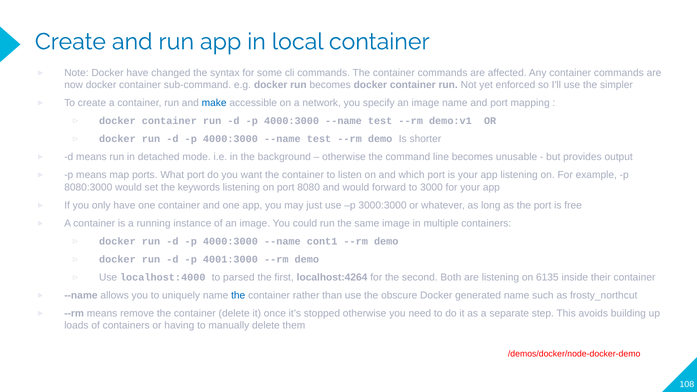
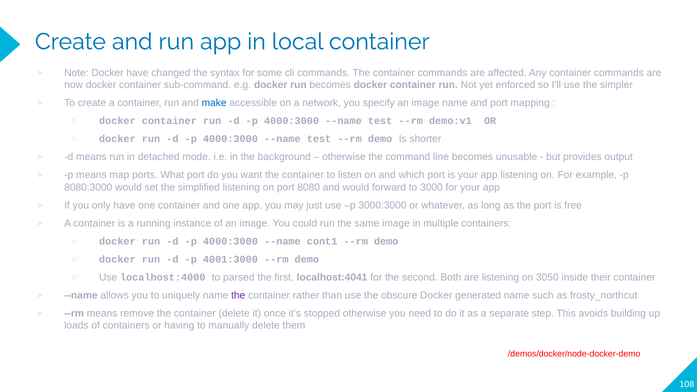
keywords: keywords -> simplified
localhost:4264: localhost:4264 -> localhost:4041
6135: 6135 -> 3050
the at (238, 295) colour: blue -> purple
